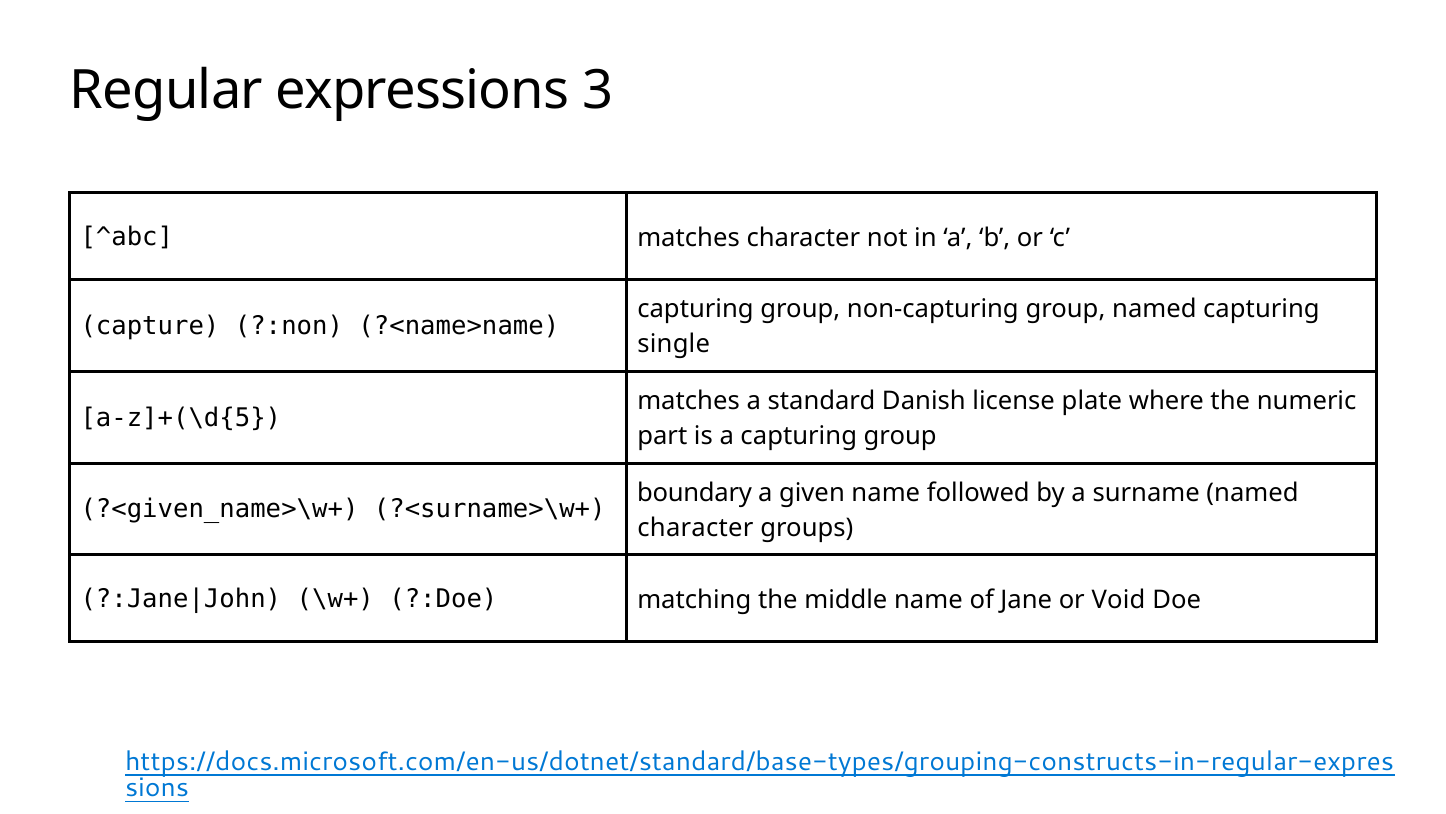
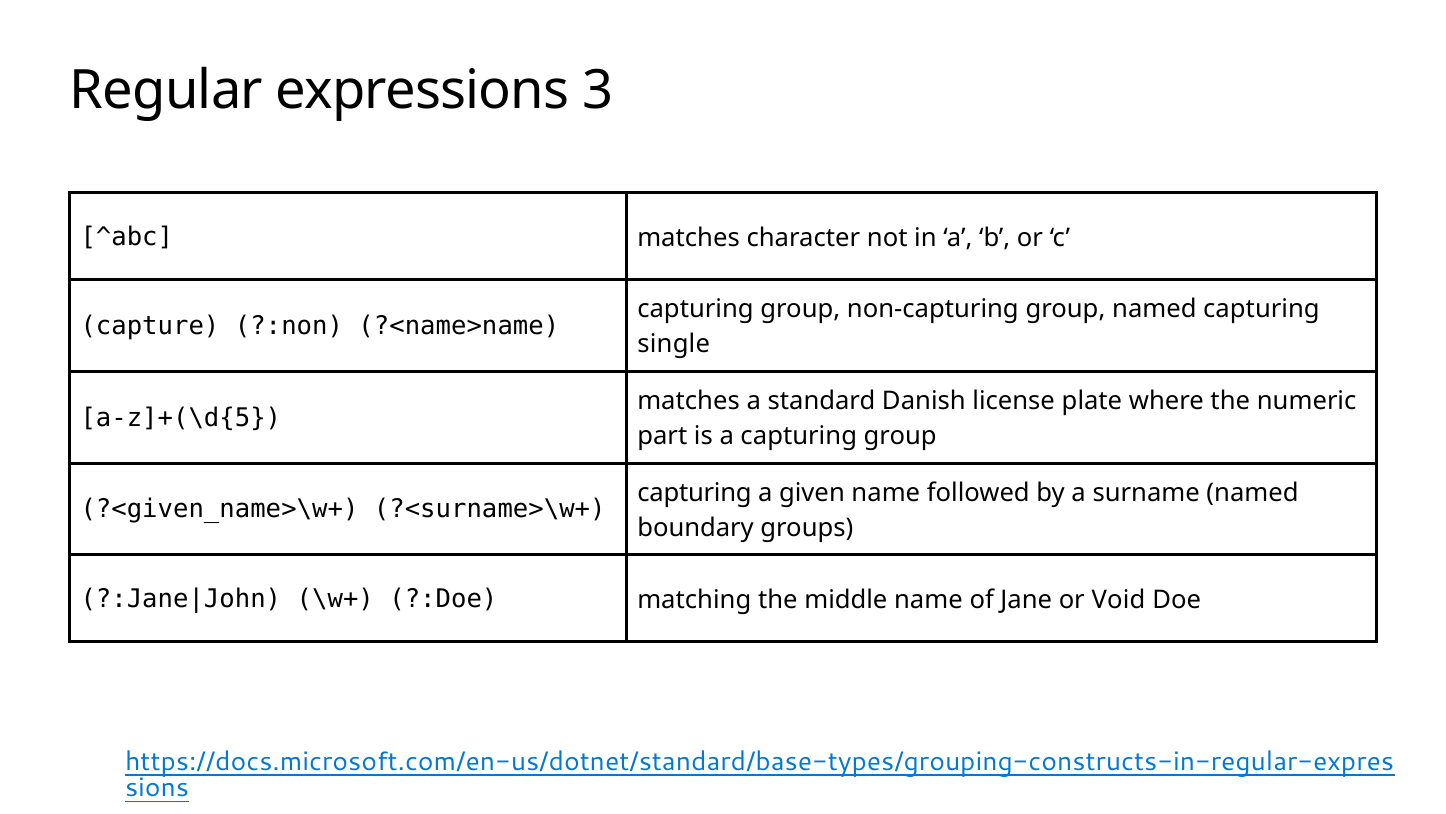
?<surname>\w+ boundary: boundary -> capturing
character at (695, 528): character -> boundary
